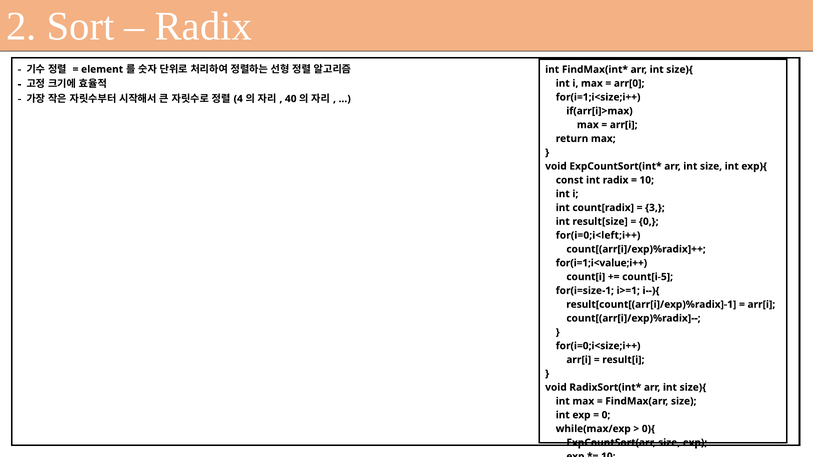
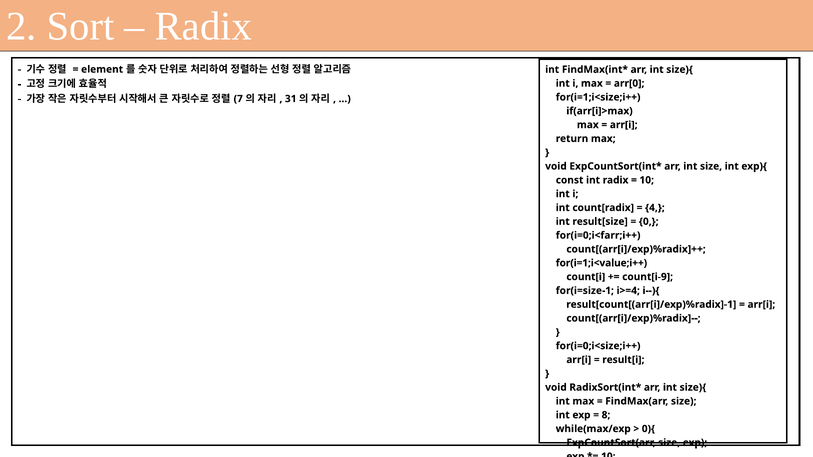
4: 4 -> 7
40: 40 -> 31
3: 3 -> 4
for(i=0;i<left;i++: for(i=0;i<left;i++ -> for(i=0;i<farr;i++
count[i-5: count[i-5 -> count[i-9
i>=1: i>=1 -> i>=4
0 at (606, 415): 0 -> 8
